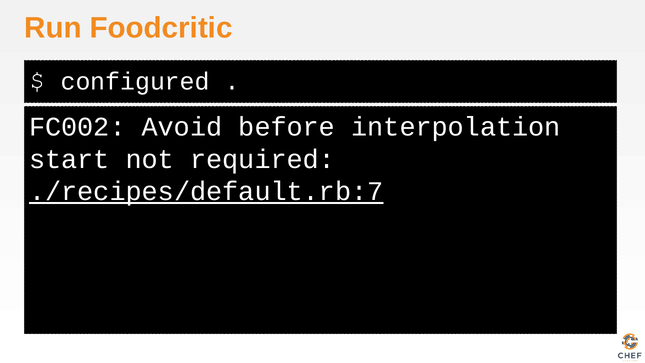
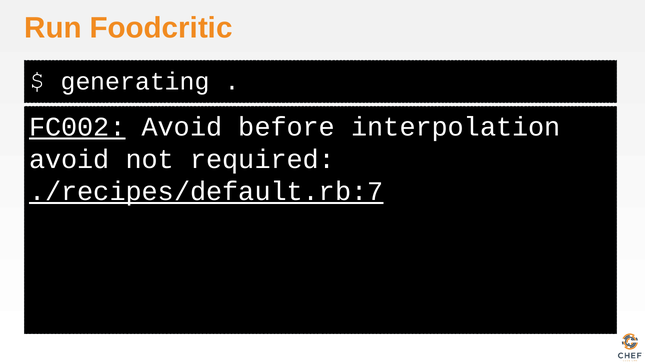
configured: configured -> generating
FC002 underline: none -> present
start at (69, 159): start -> avoid
